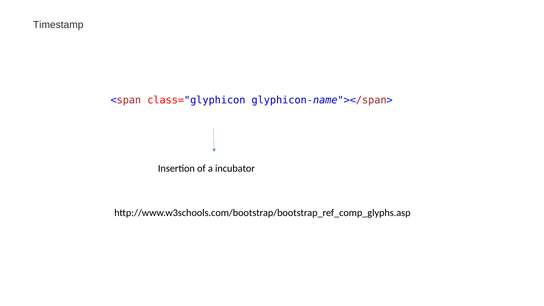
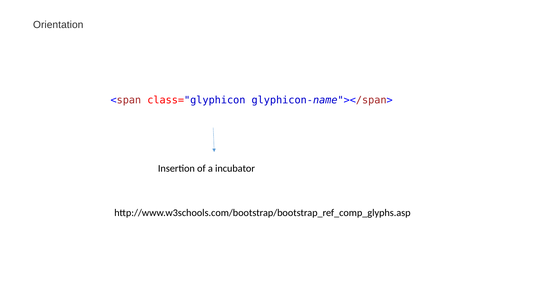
Timestamp: Timestamp -> Orientation
